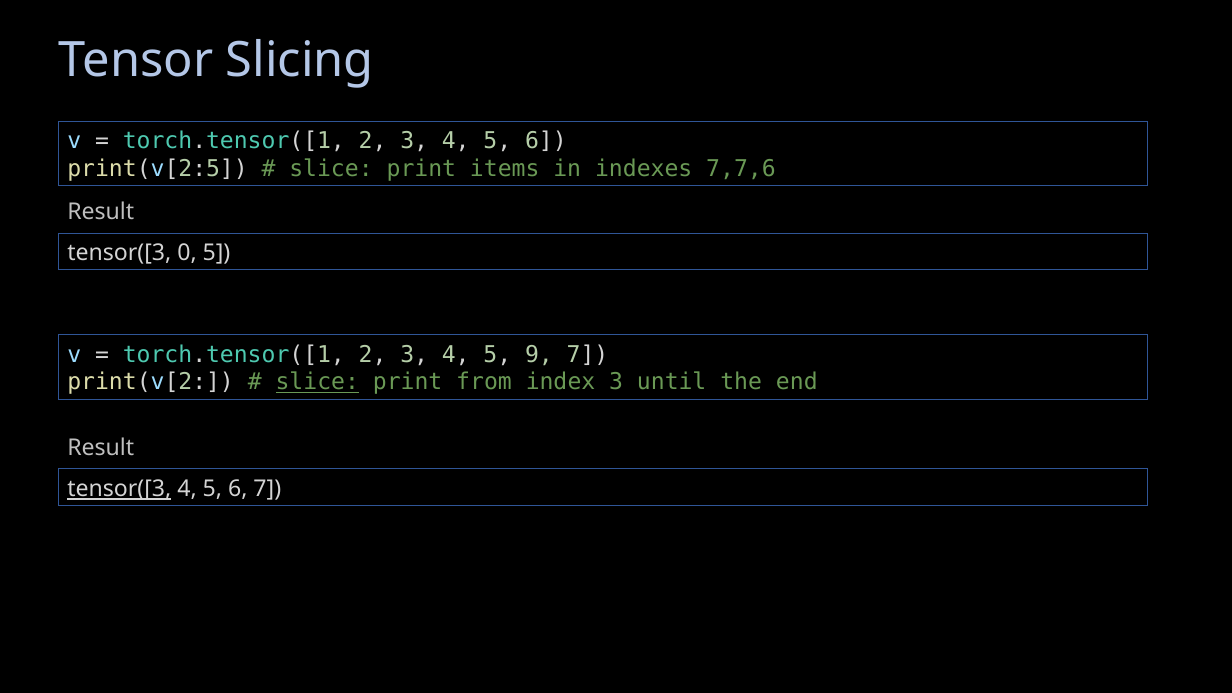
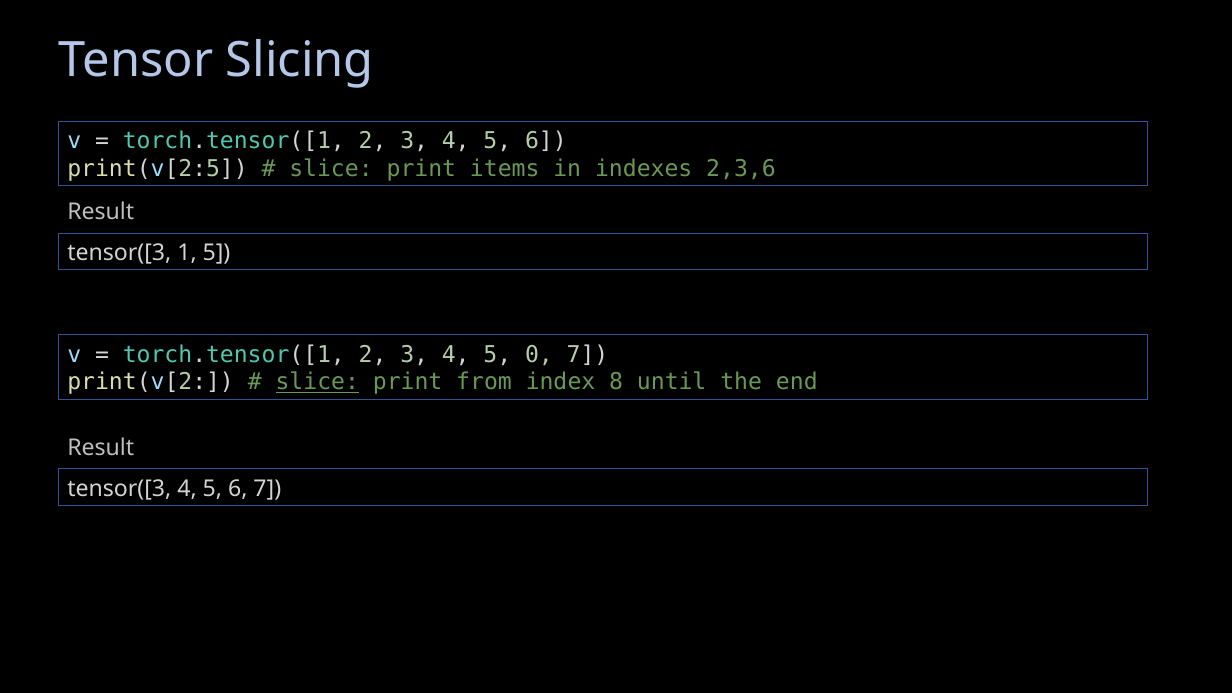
7,7,6: 7,7,6 -> 2,3,6
0: 0 -> 1
9: 9 -> 0
index 3: 3 -> 8
tensor([3 at (119, 489) underline: present -> none
